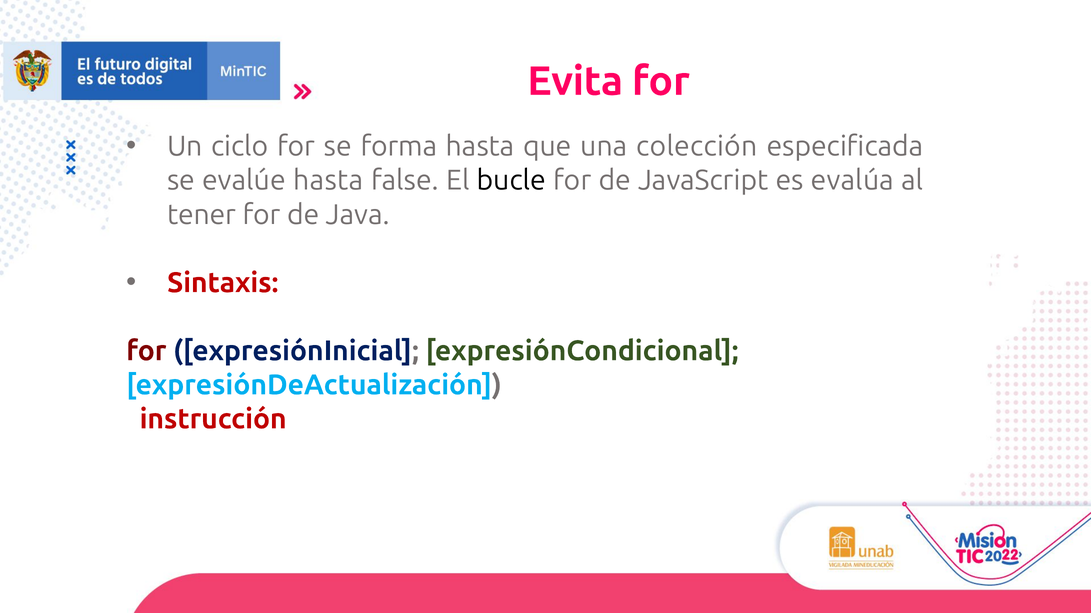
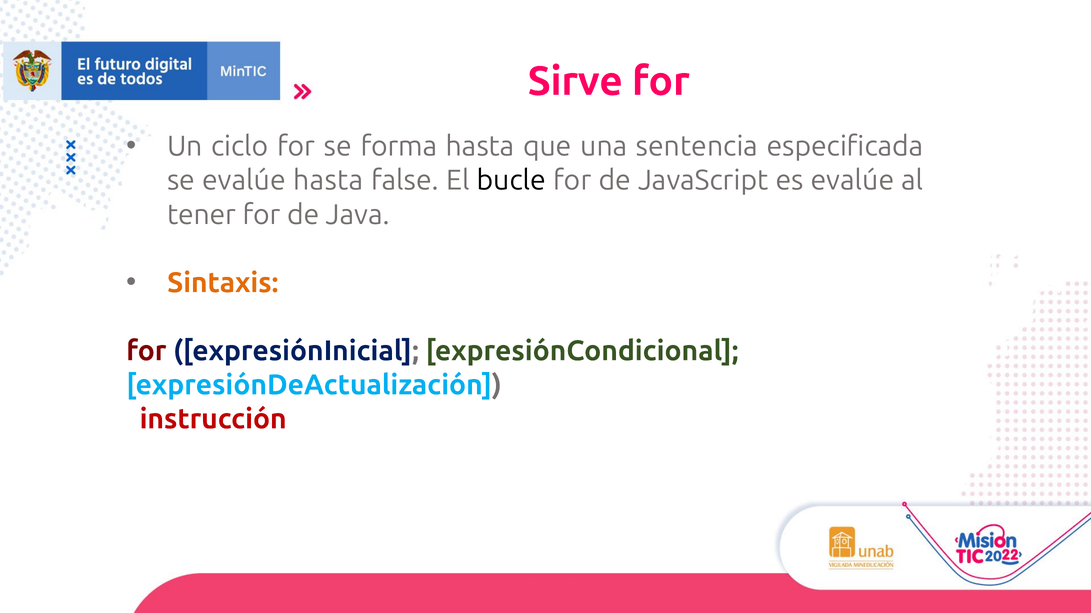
Evita: Evita -> Sirve
colección: colección -> sentencia
es evalúa: evalúa -> evalúe
Sintaxis colour: red -> orange
